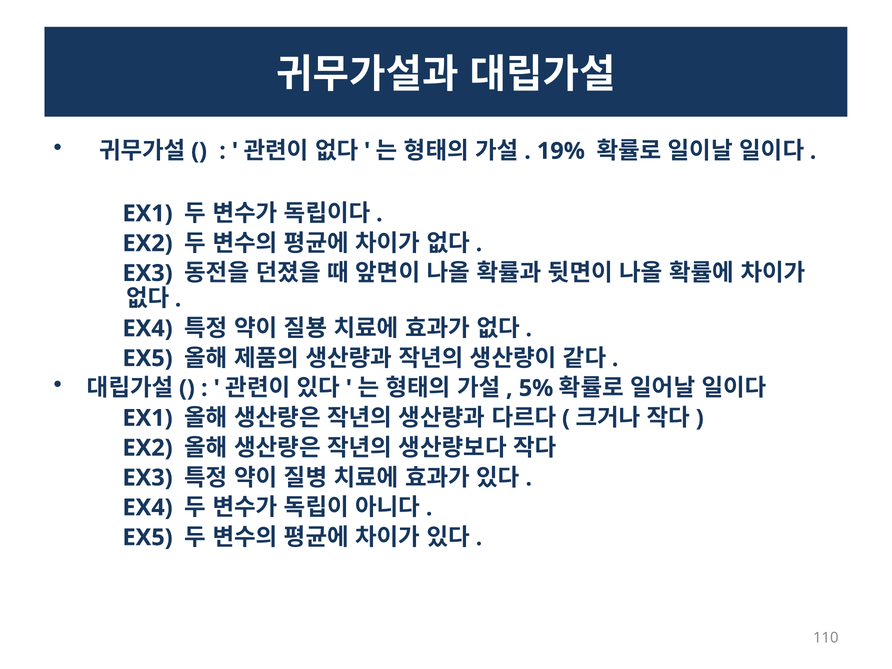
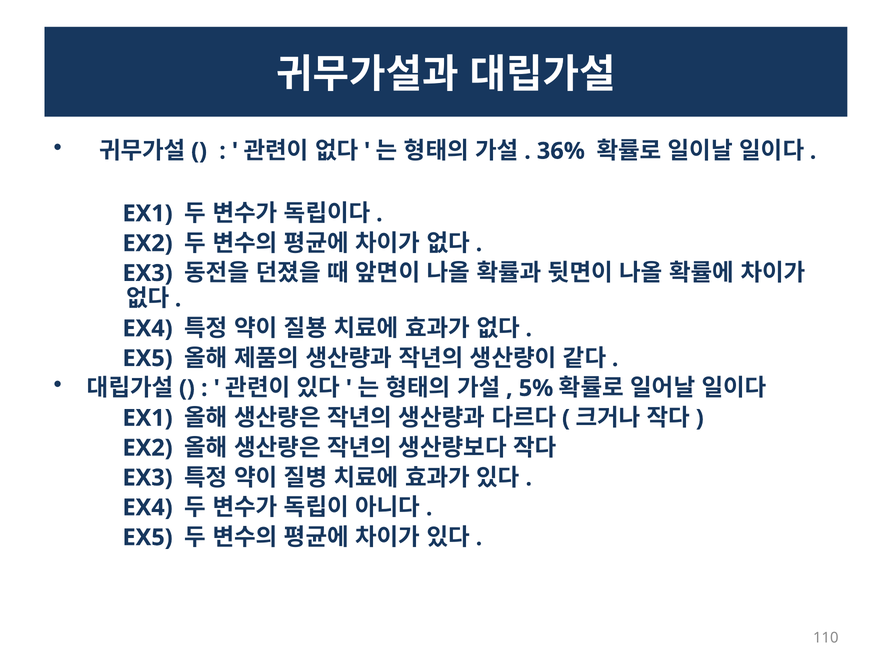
19%: 19% -> 36%
